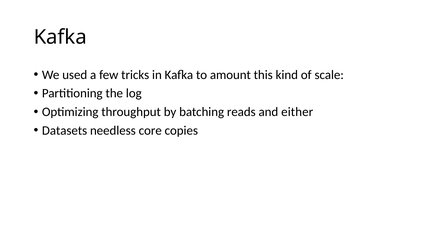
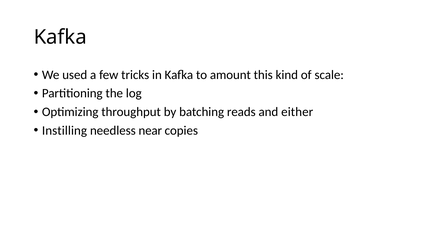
Datasets: Datasets -> Instilling
core: core -> near
